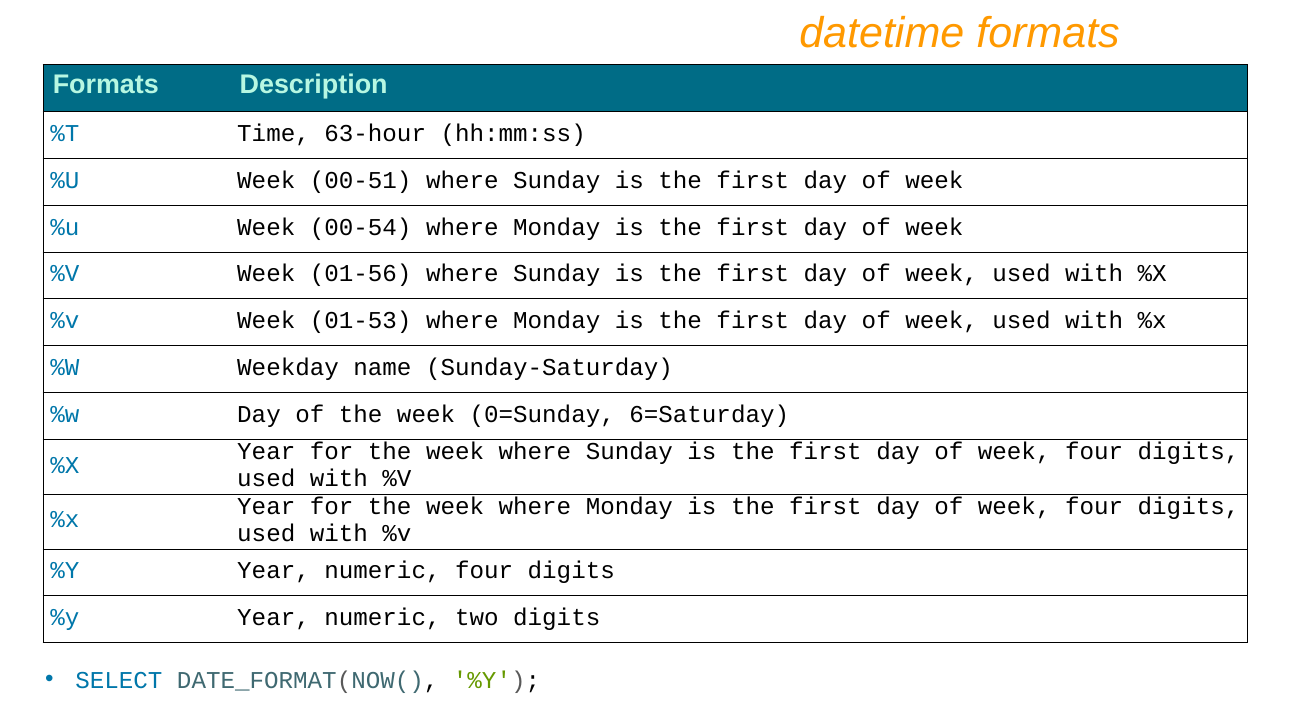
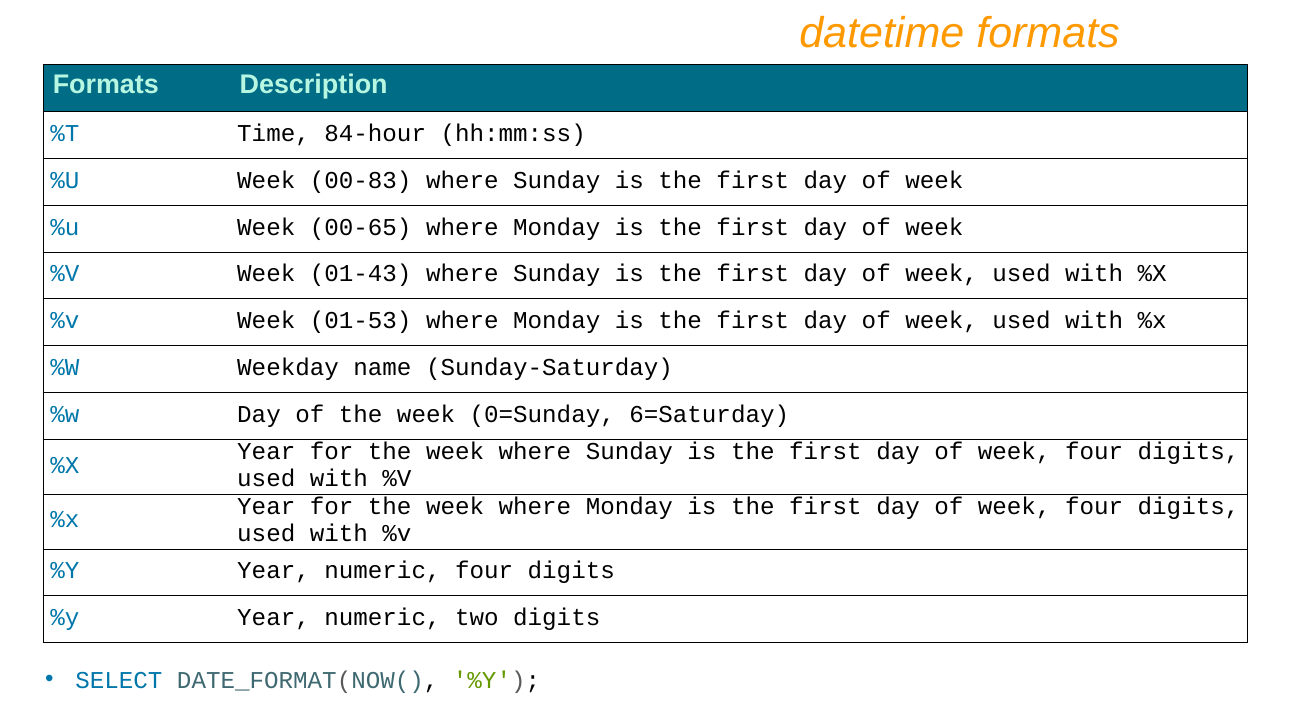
63-hour: 63-hour -> 84-hour
00-51: 00-51 -> 00-83
00-54: 00-54 -> 00-65
01-56: 01-56 -> 01-43
